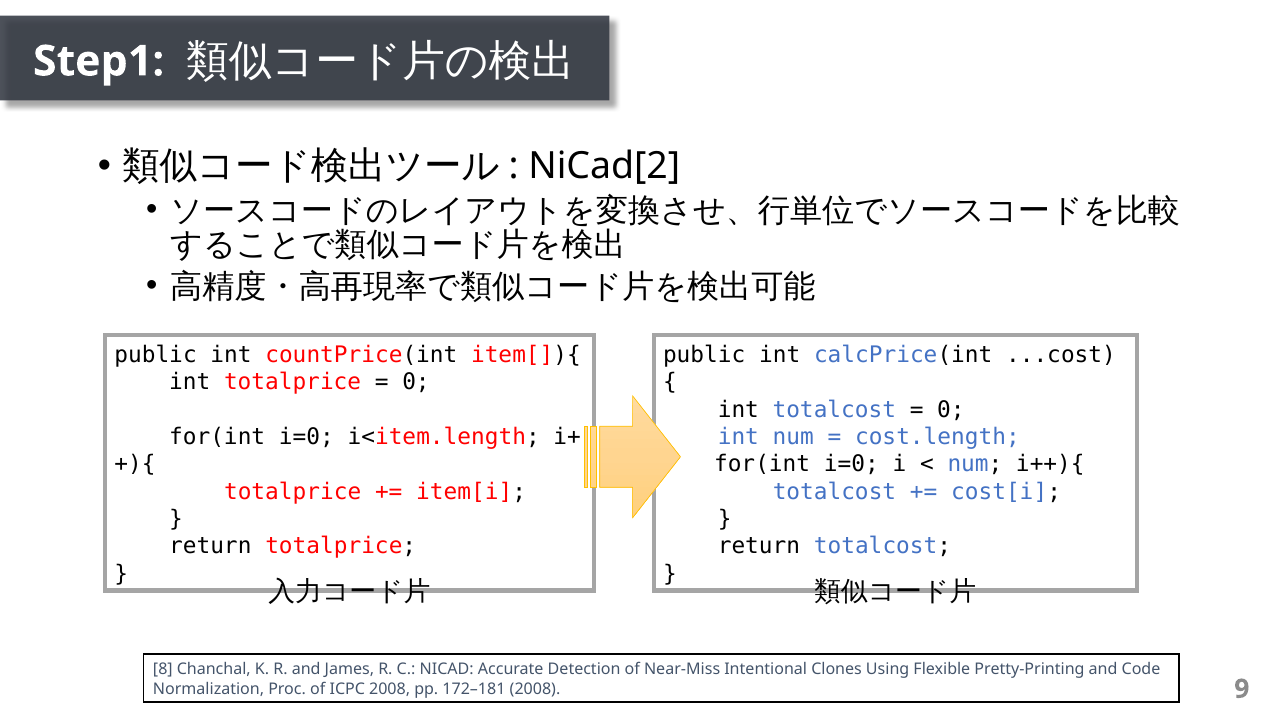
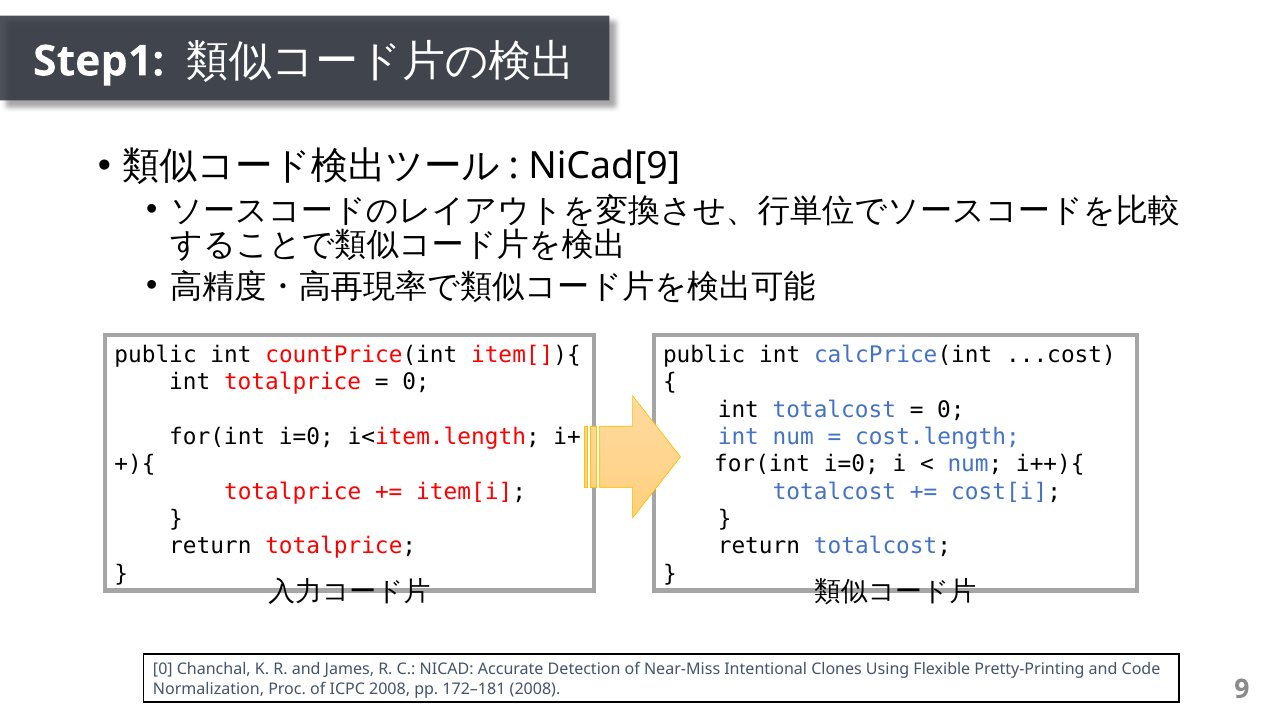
NiCad[2: NiCad[2 -> NiCad[9
8 at (163, 669): 8 -> 0
